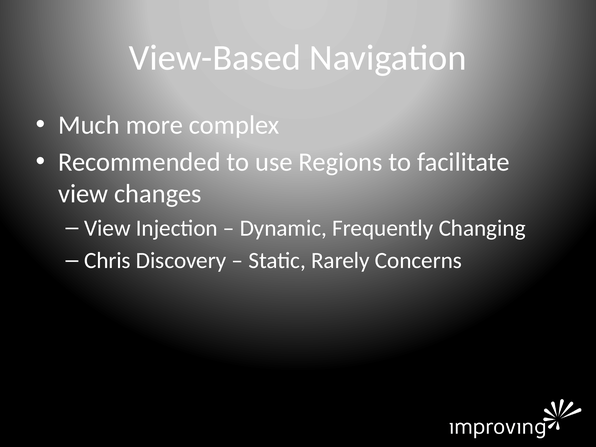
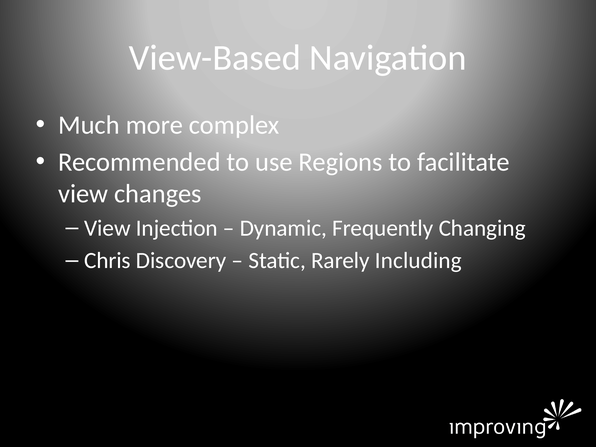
Concerns: Concerns -> Including
